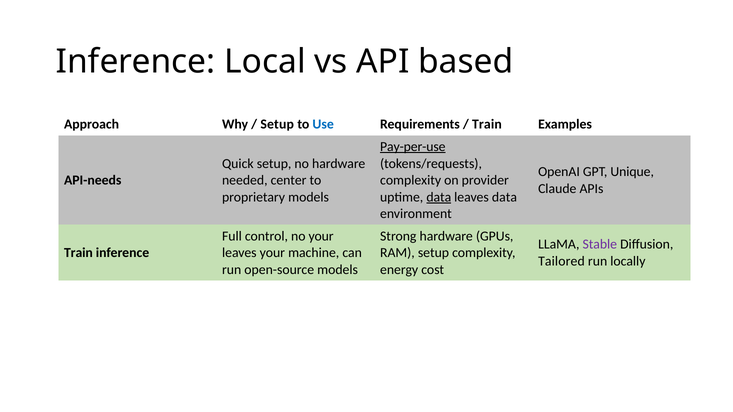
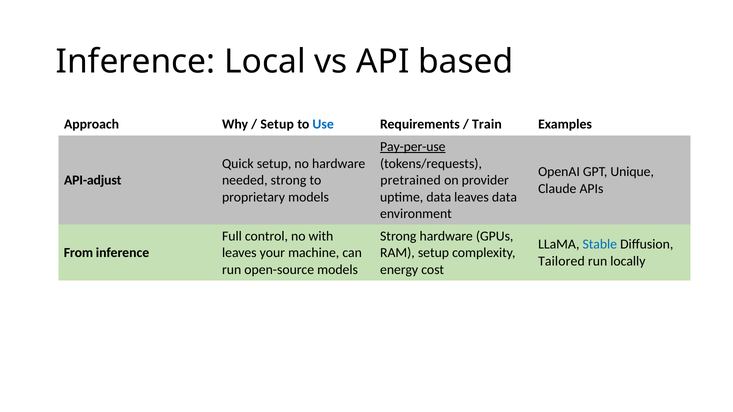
API-needs: API-needs -> API-adjust
needed center: center -> strong
complexity at (411, 180): complexity -> pretrained
data at (439, 197) underline: present -> none
no your: your -> with
Stable colour: purple -> blue
Train at (78, 253): Train -> From
